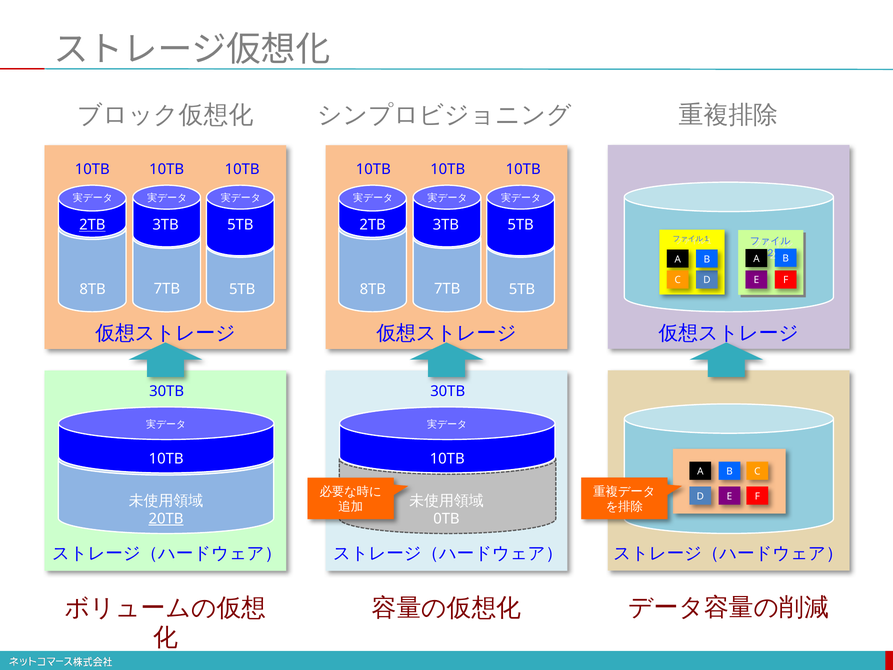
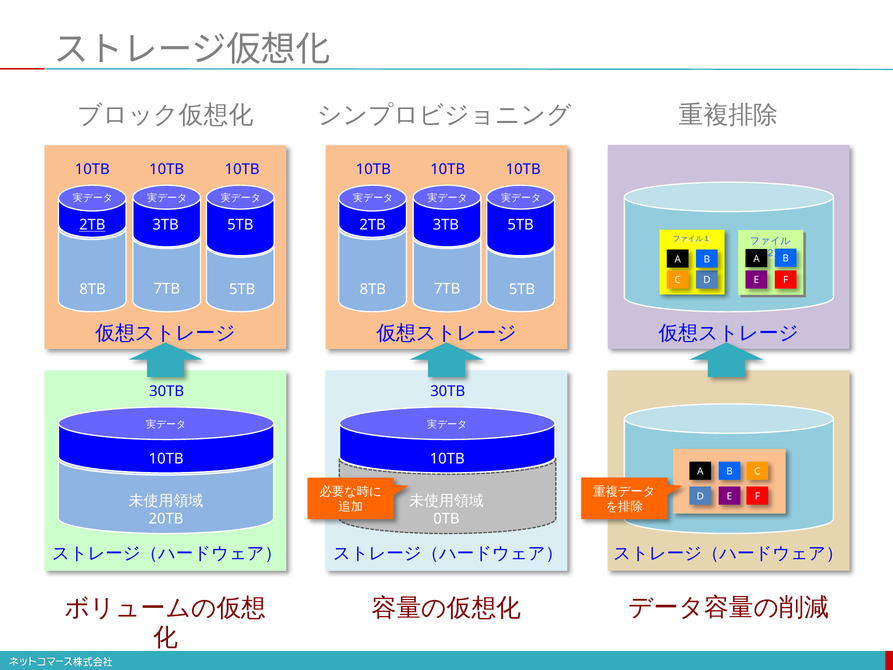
20TB underline: present -> none
